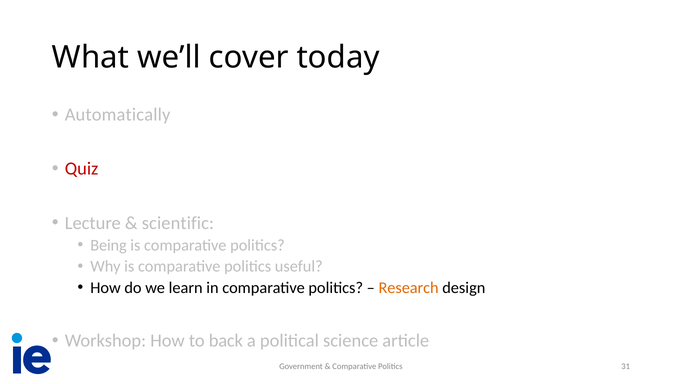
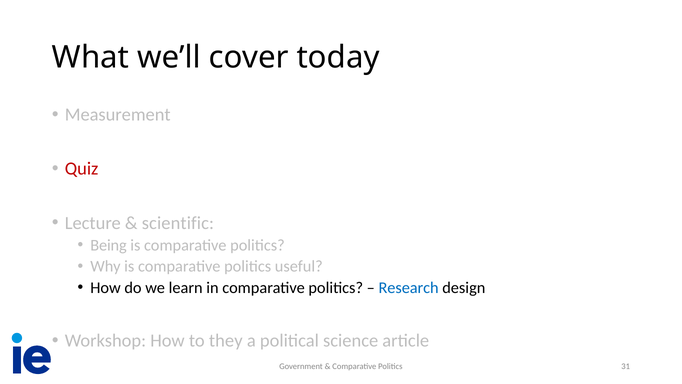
Automatically: Automatically -> Measurement
Research colour: orange -> blue
back: back -> they
